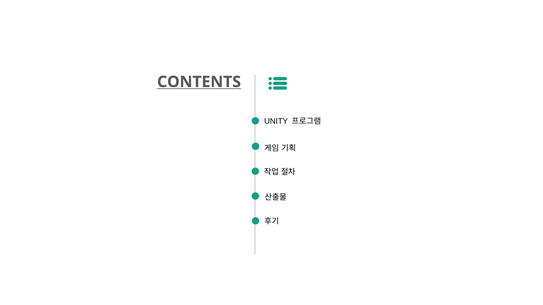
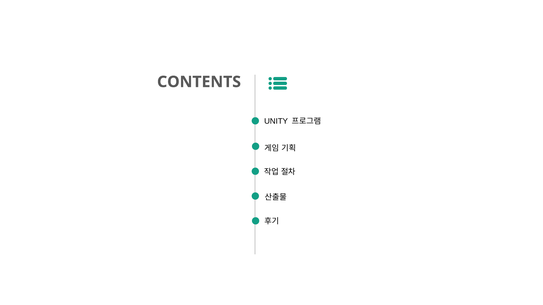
CONTENTS underline: present -> none
